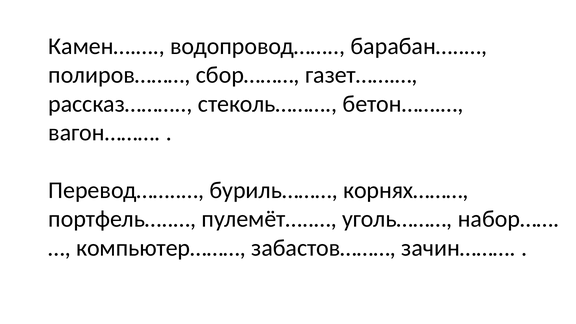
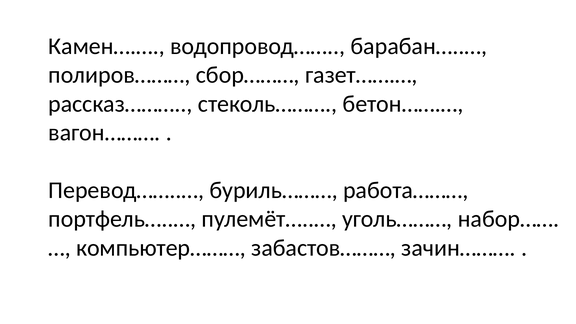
корнях………: корнях……… -> работа………
